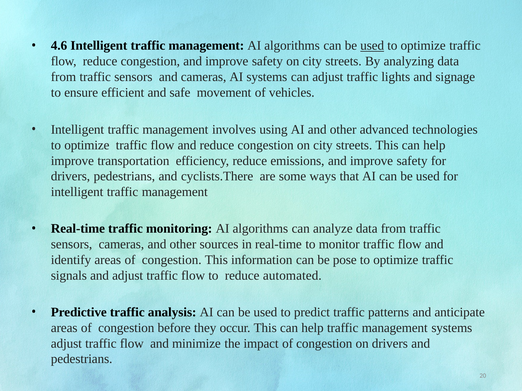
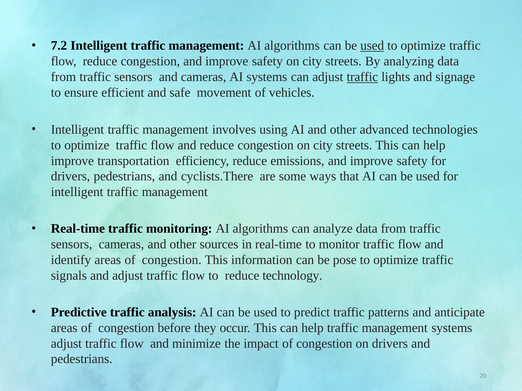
4.6: 4.6 -> 7.2
traffic at (362, 77) underline: none -> present
automated: automated -> technology
